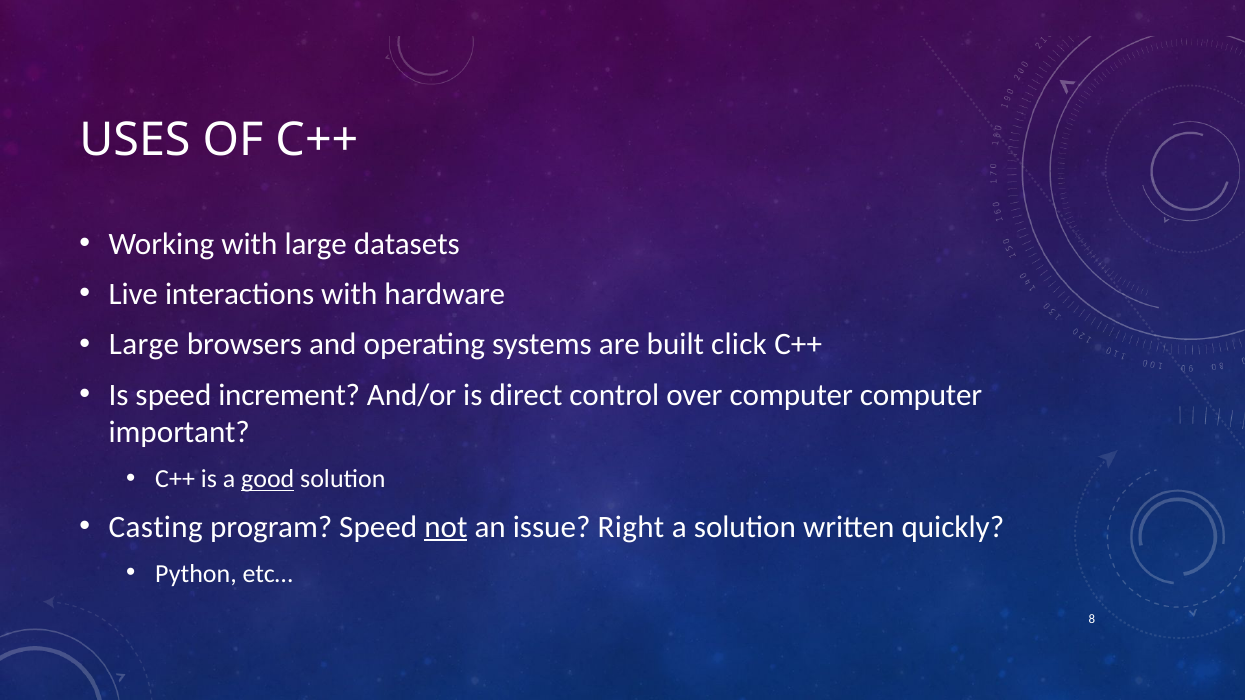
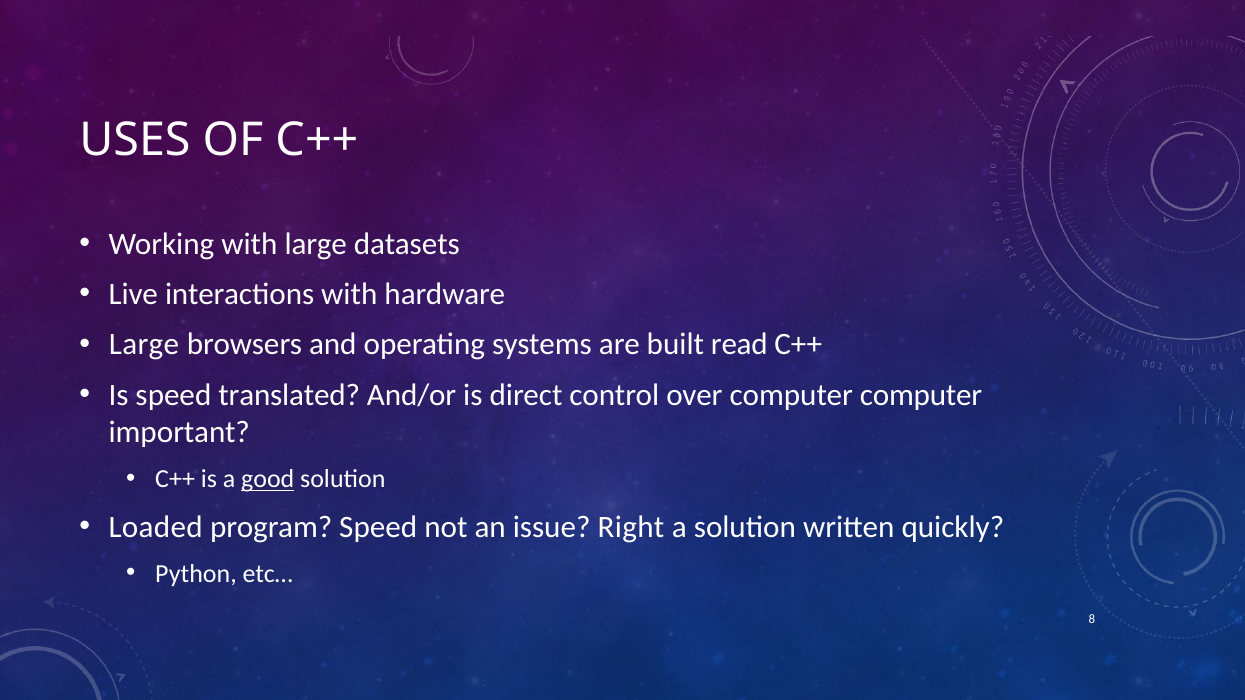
click: click -> read
increment: increment -> translated
Casting: Casting -> Loaded
not underline: present -> none
